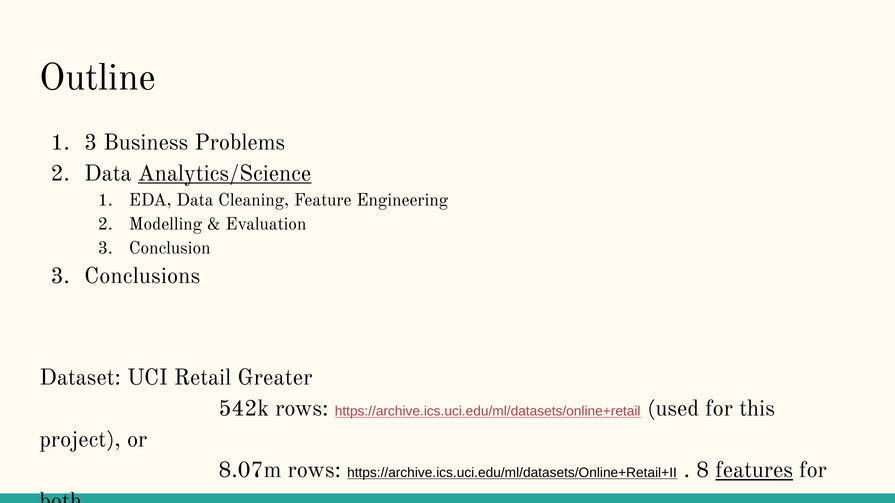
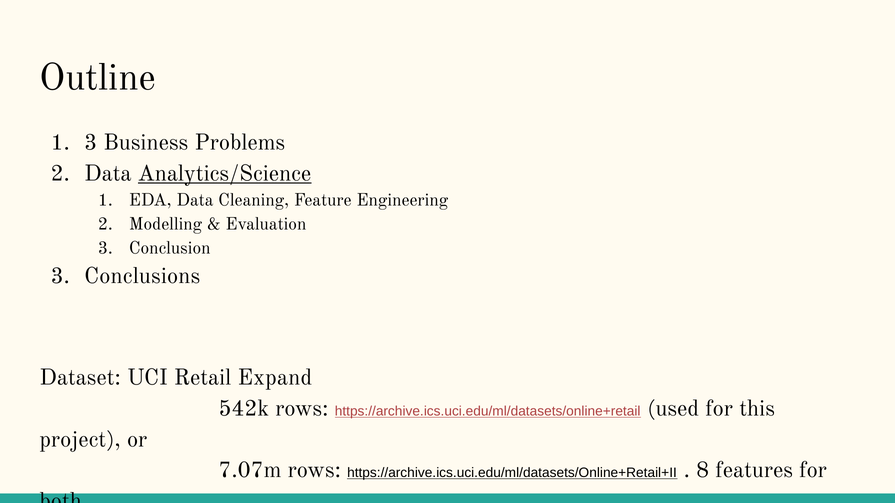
Greater: Greater -> Expand
8.07m: 8.07m -> 7.07m
features underline: present -> none
